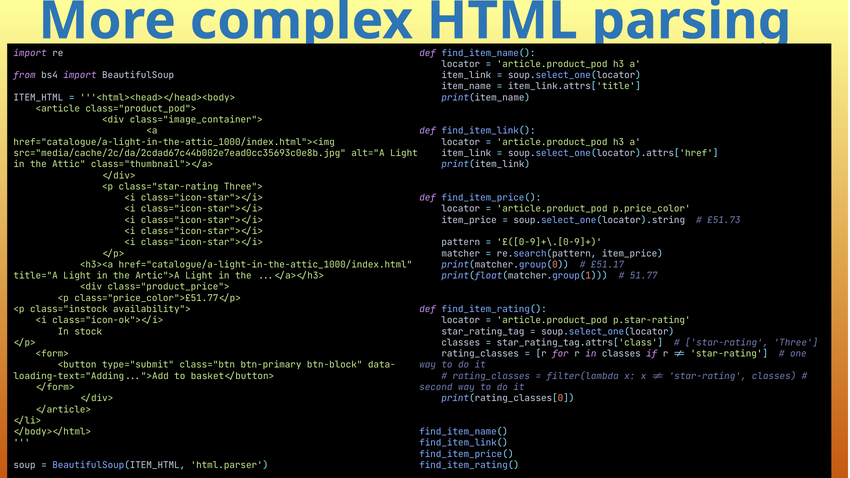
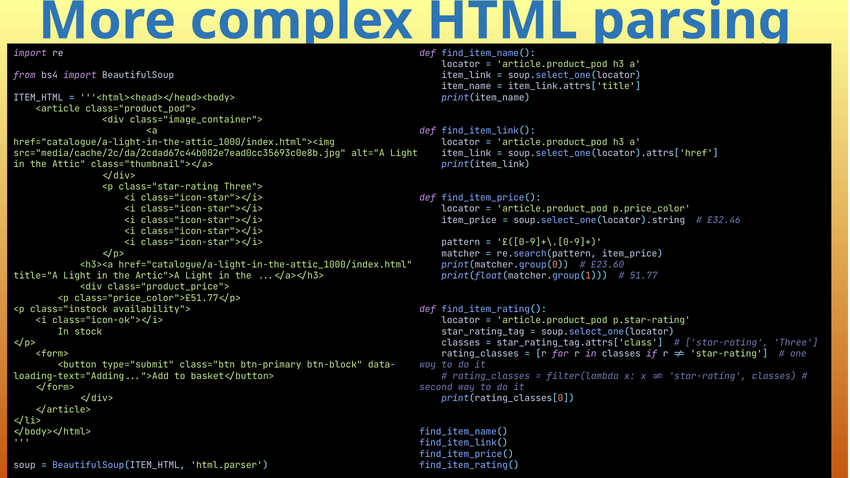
£51.73: £51.73 -> £32.46
£51.17: £51.17 -> £23.60
